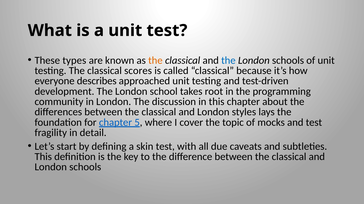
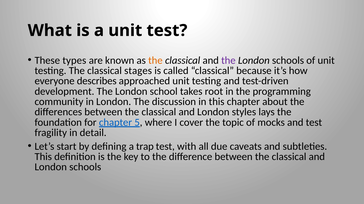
the at (228, 61) colour: blue -> purple
scores: scores -> stages
skin: skin -> trap
